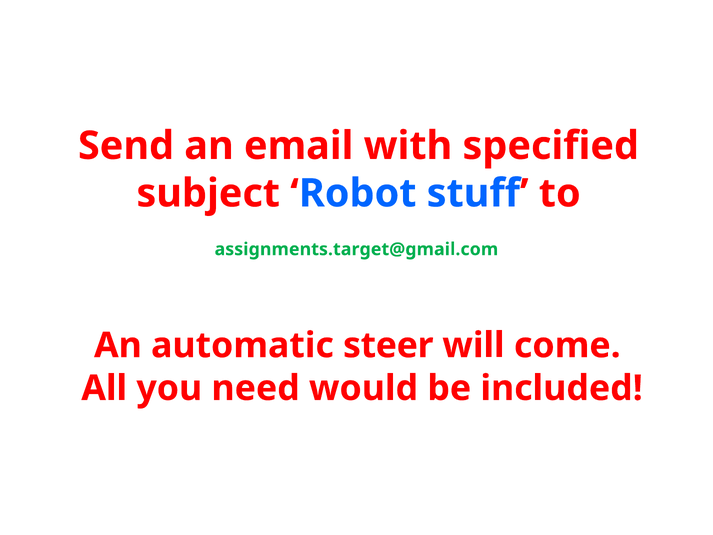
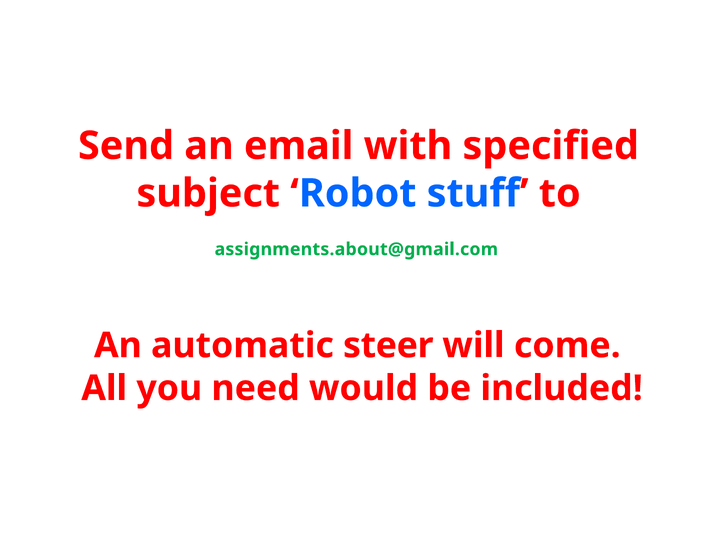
assignments.target@gmail.com: assignments.target@gmail.com -> assignments.about@gmail.com
